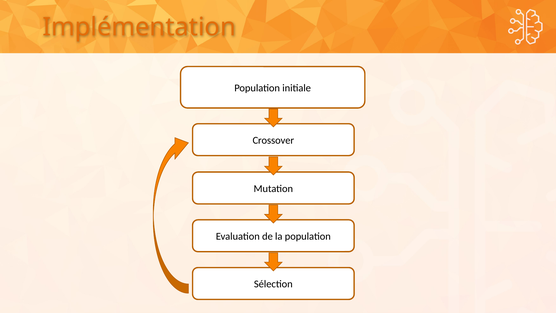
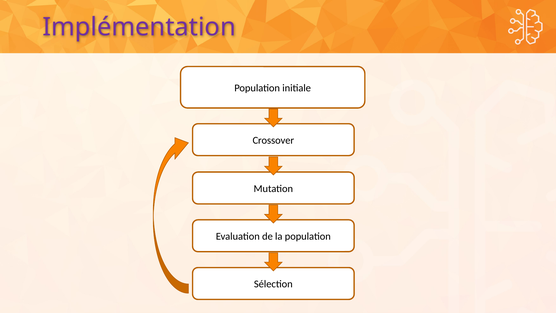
Implémentation colour: orange -> purple
